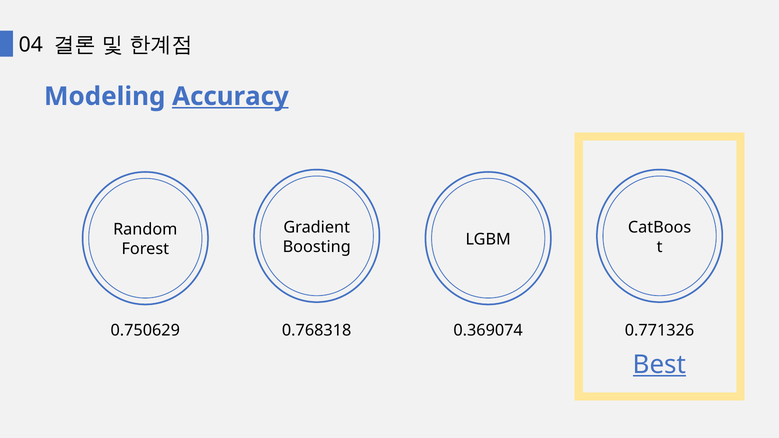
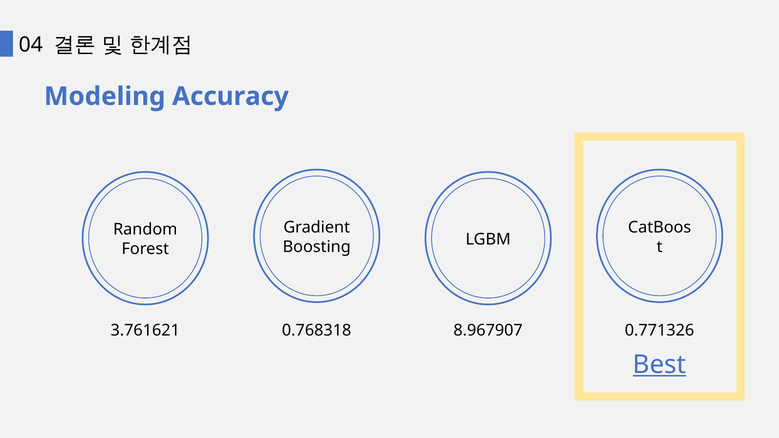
Accuracy underline: present -> none
0.750629: 0.750629 -> 3.761621
0.369074: 0.369074 -> 8.967907
